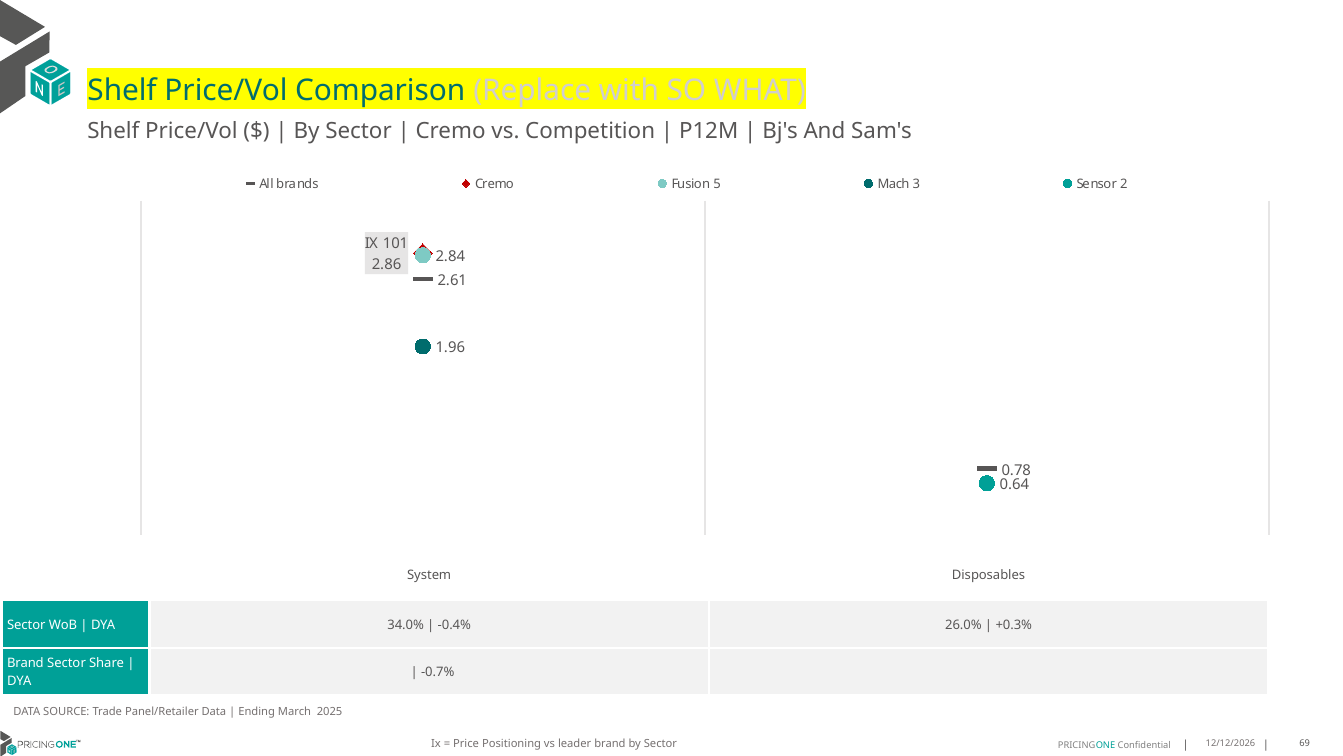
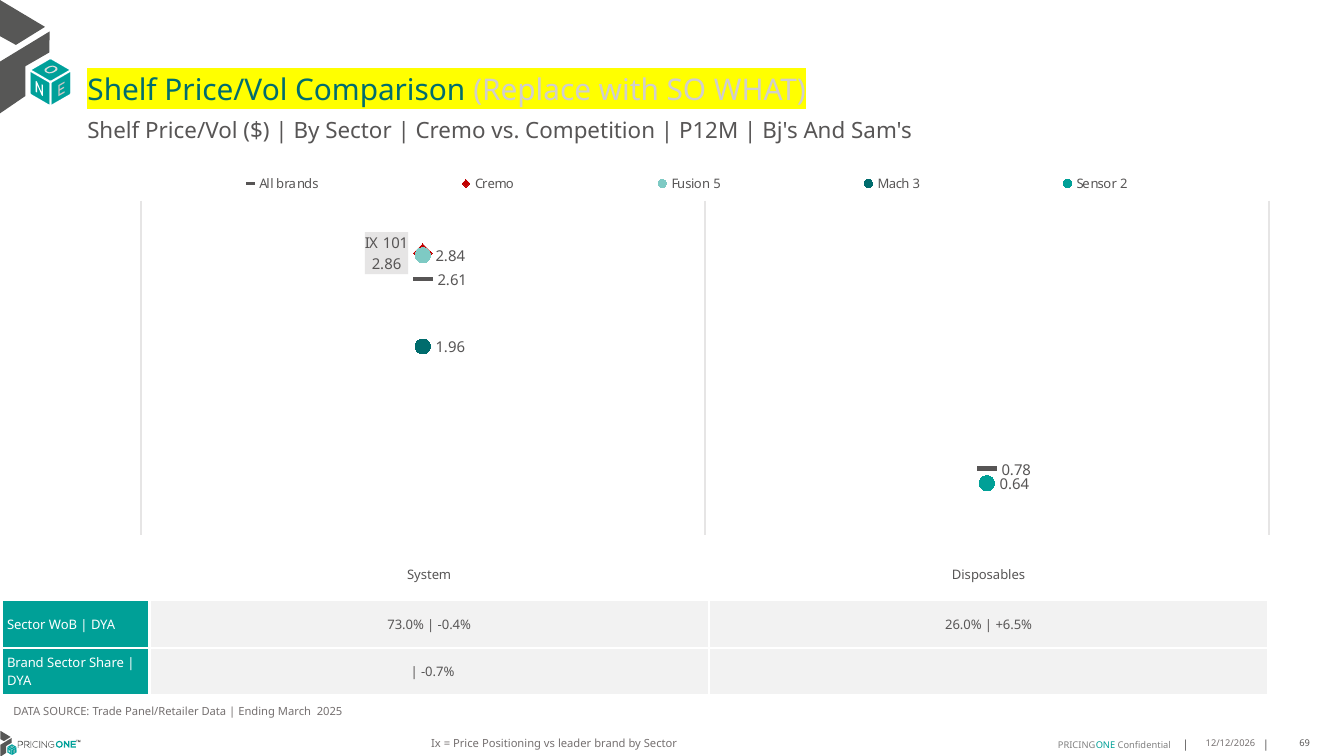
34.0%: 34.0% -> 73.0%
+0.3%: +0.3% -> +6.5%
